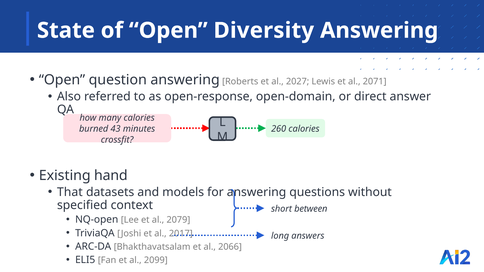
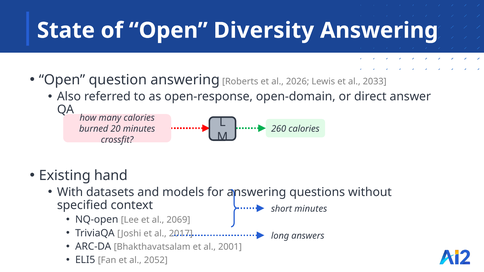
2027: 2027 -> 2026
2071: 2071 -> 2033
43: 43 -> 20
That: That -> With
short between: between -> minutes
2079: 2079 -> 2069
2066: 2066 -> 2001
2099: 2099 -> 2052
